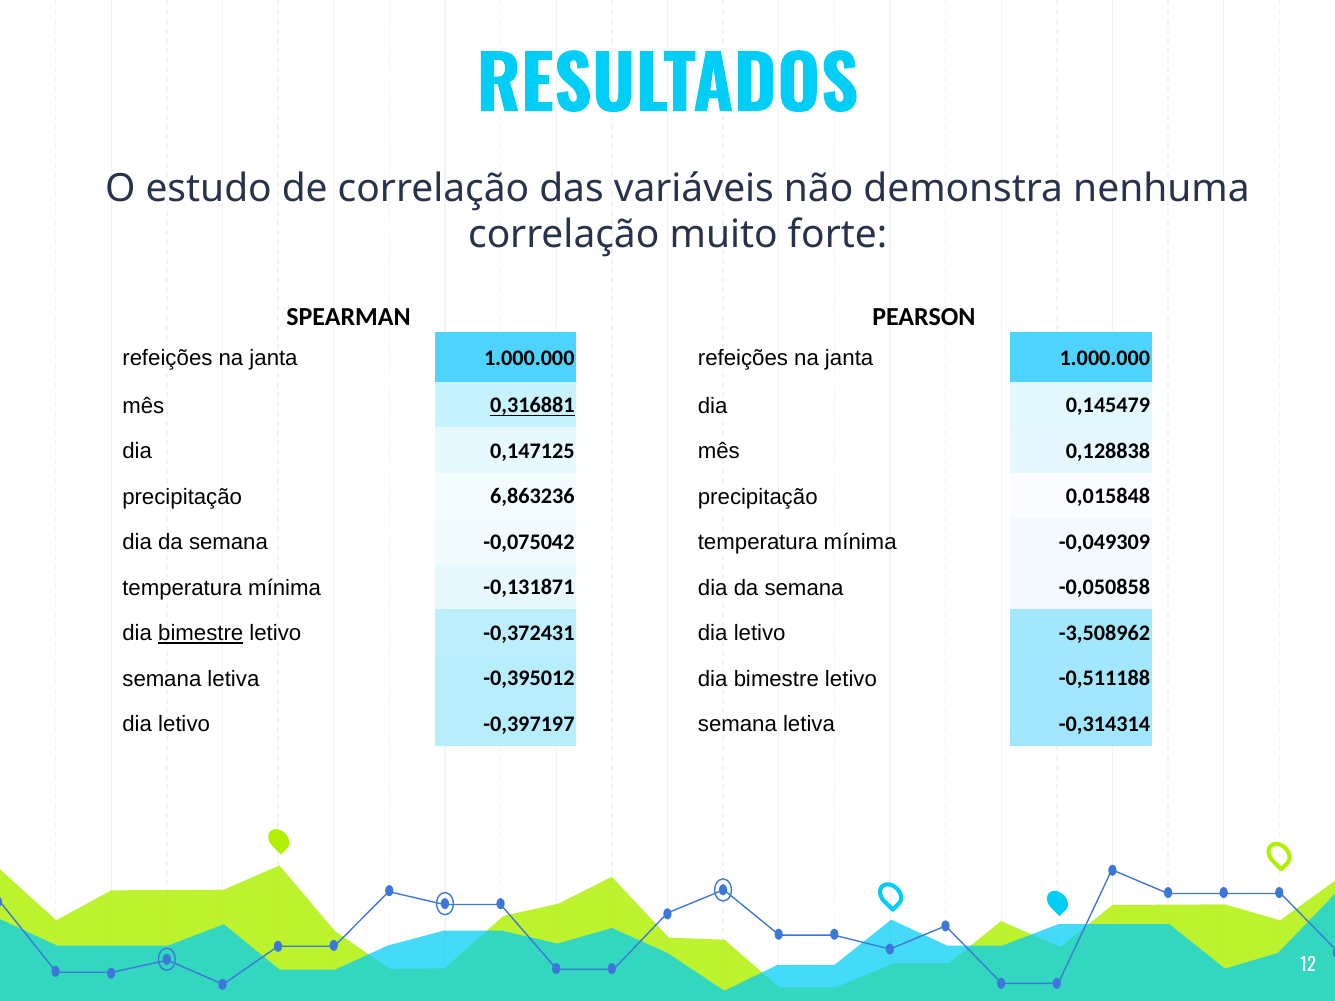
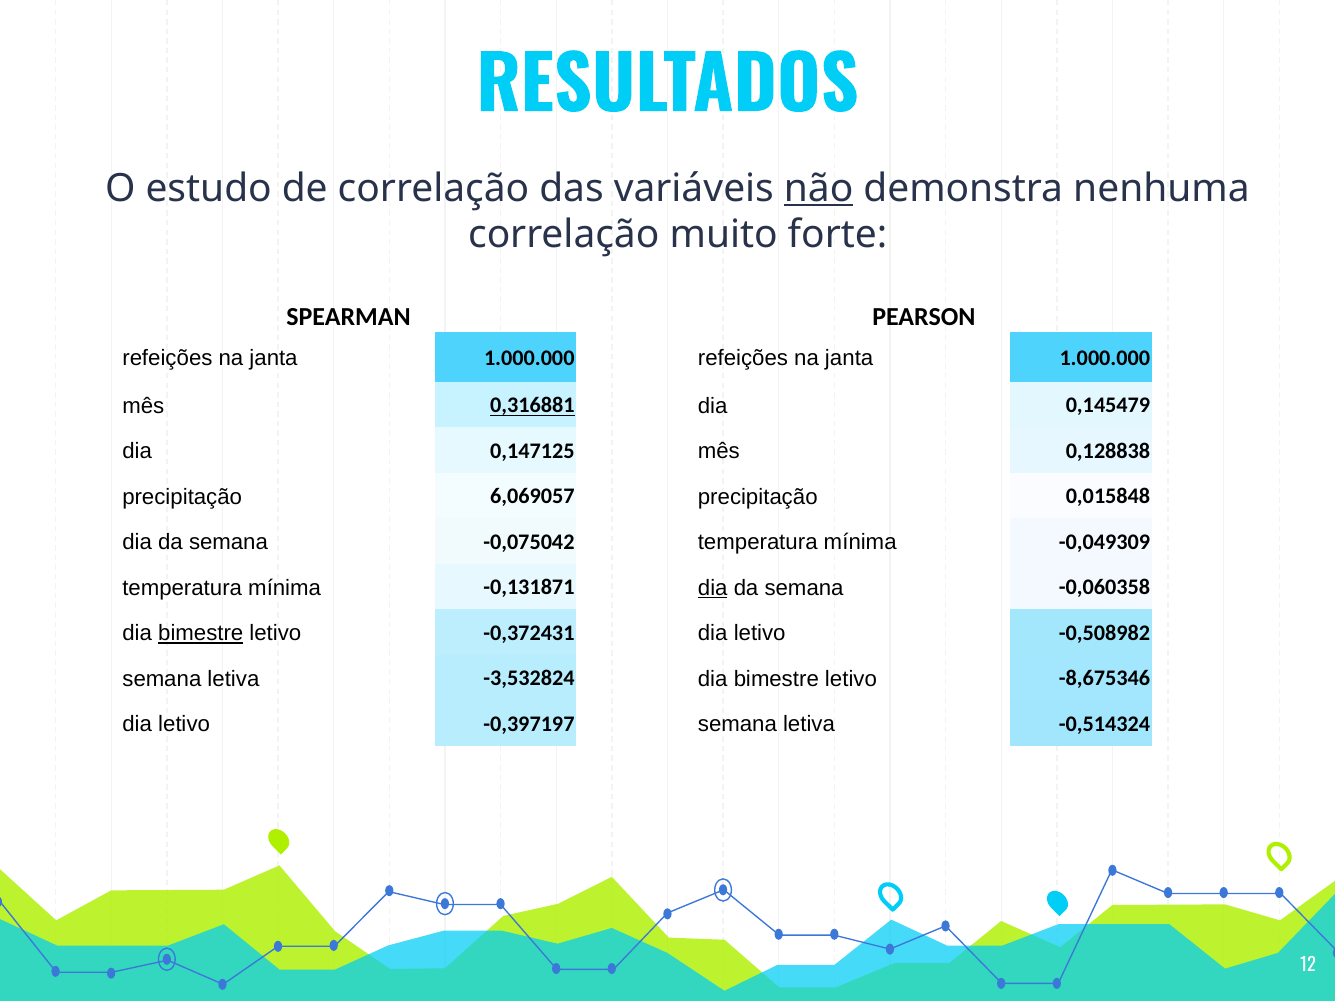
não underline: none -> present
6,863236: 6,863236 -> 6,069057
dia at (713, 588) underline: none -> present
-0,050858: -0,050858 -> -0,060358
-3,508962: -3,508962 -> -0,508982
-0,395012: -0,395012 -> -3,532824
-0,511188: -0,511188 -> -8,675346
-0,314314: -0,314314 -> -0,514324
